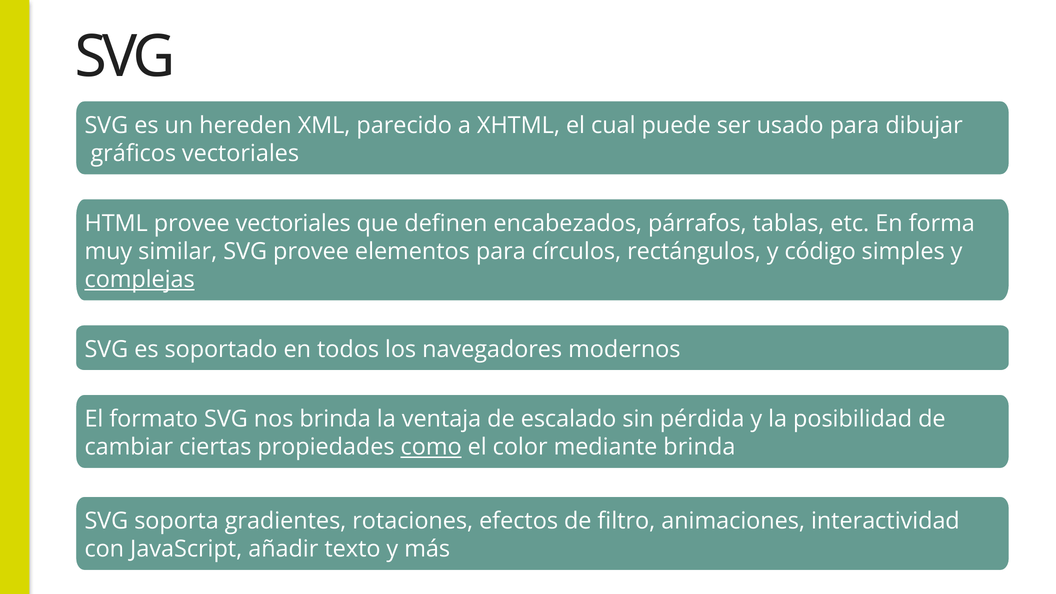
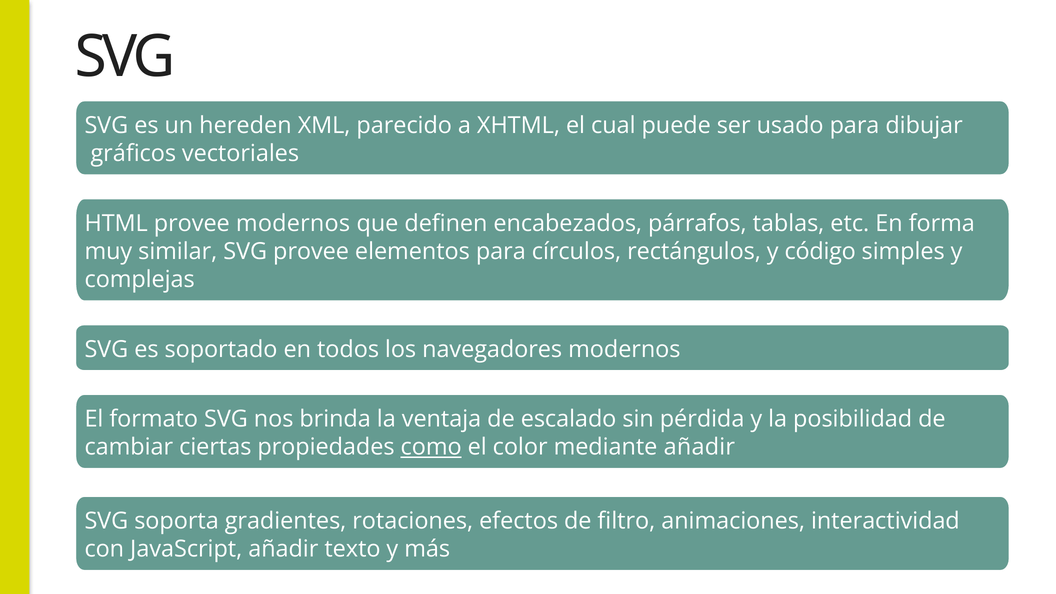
provee vectoriales: vectoriales -> modernos
complejas underline: present -> none
mediante brinda: brinda -> añadir
